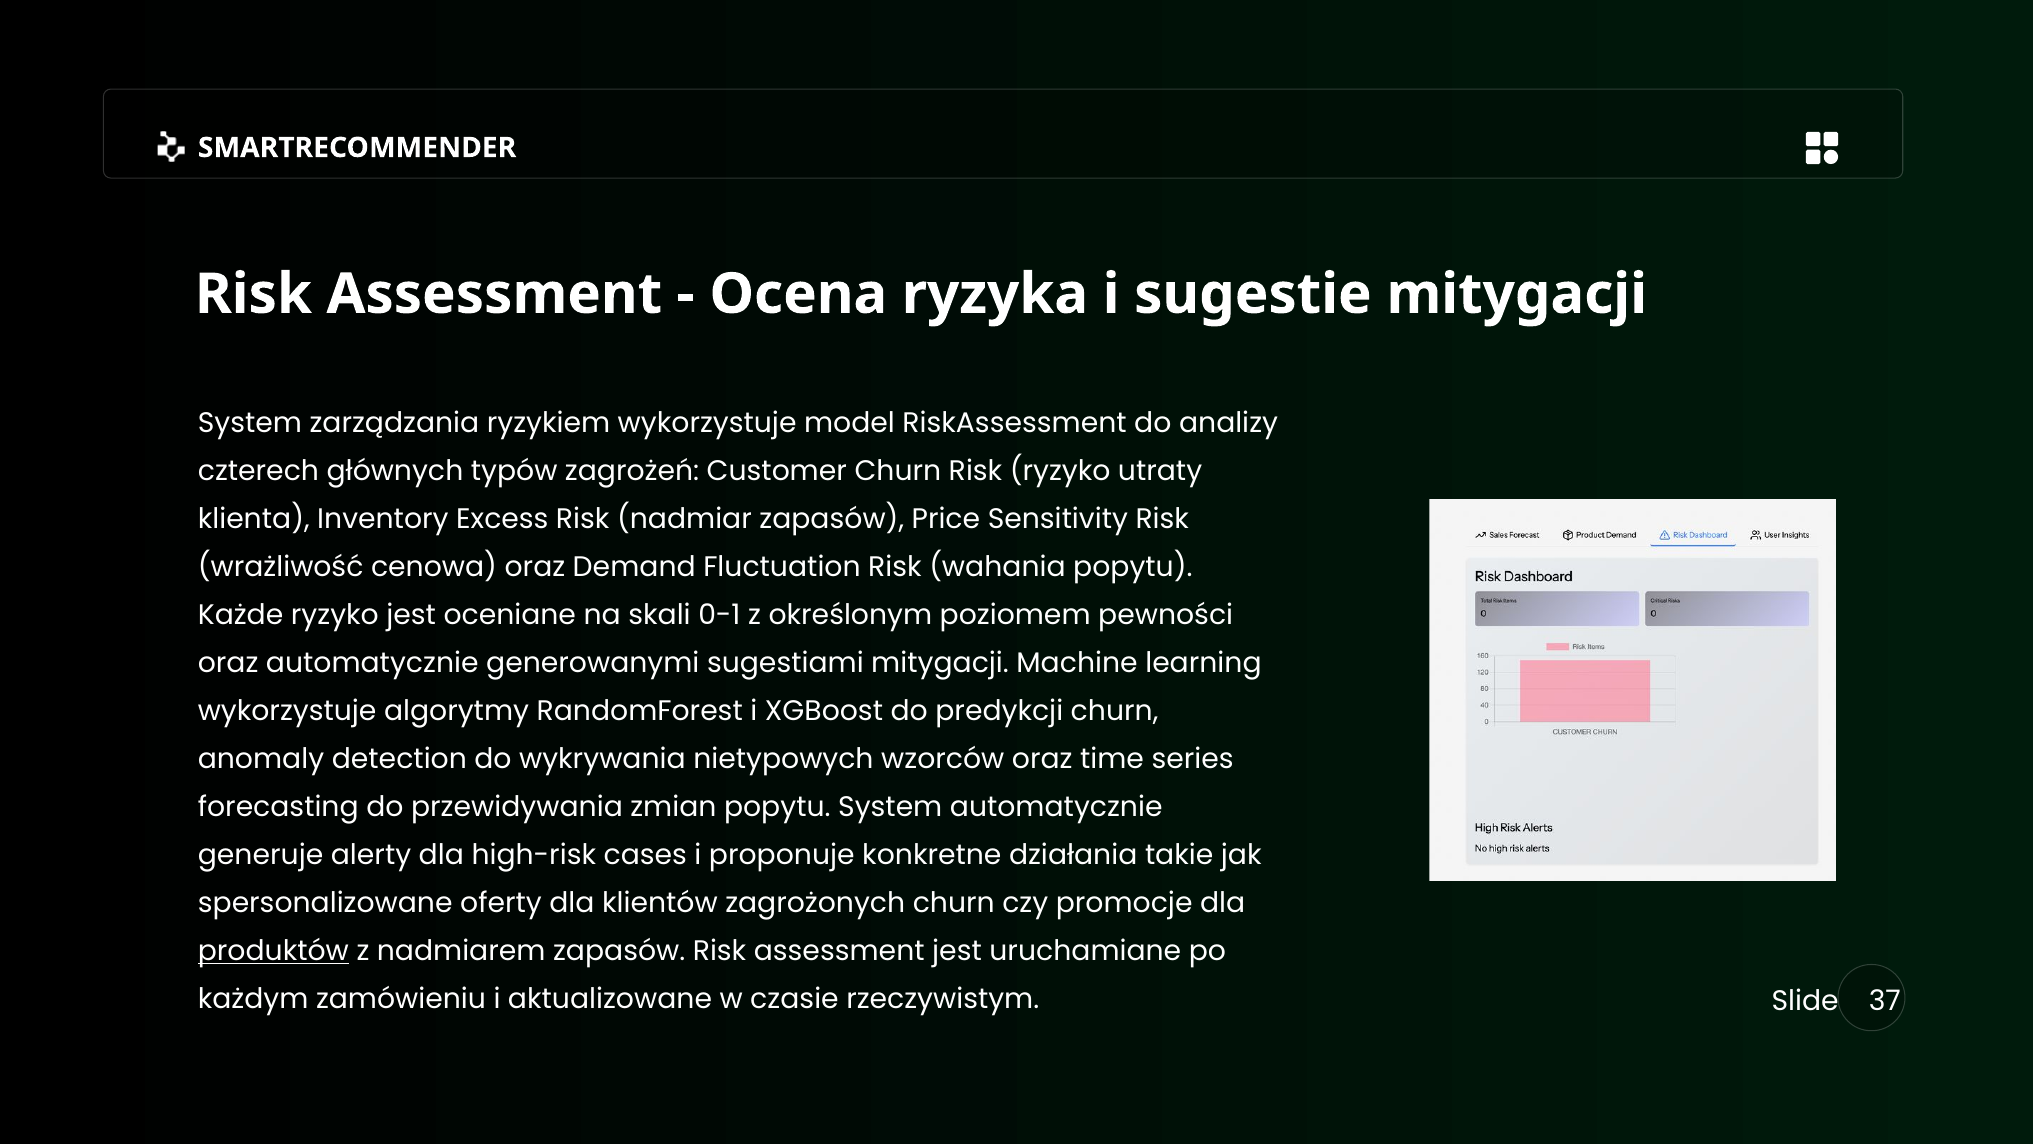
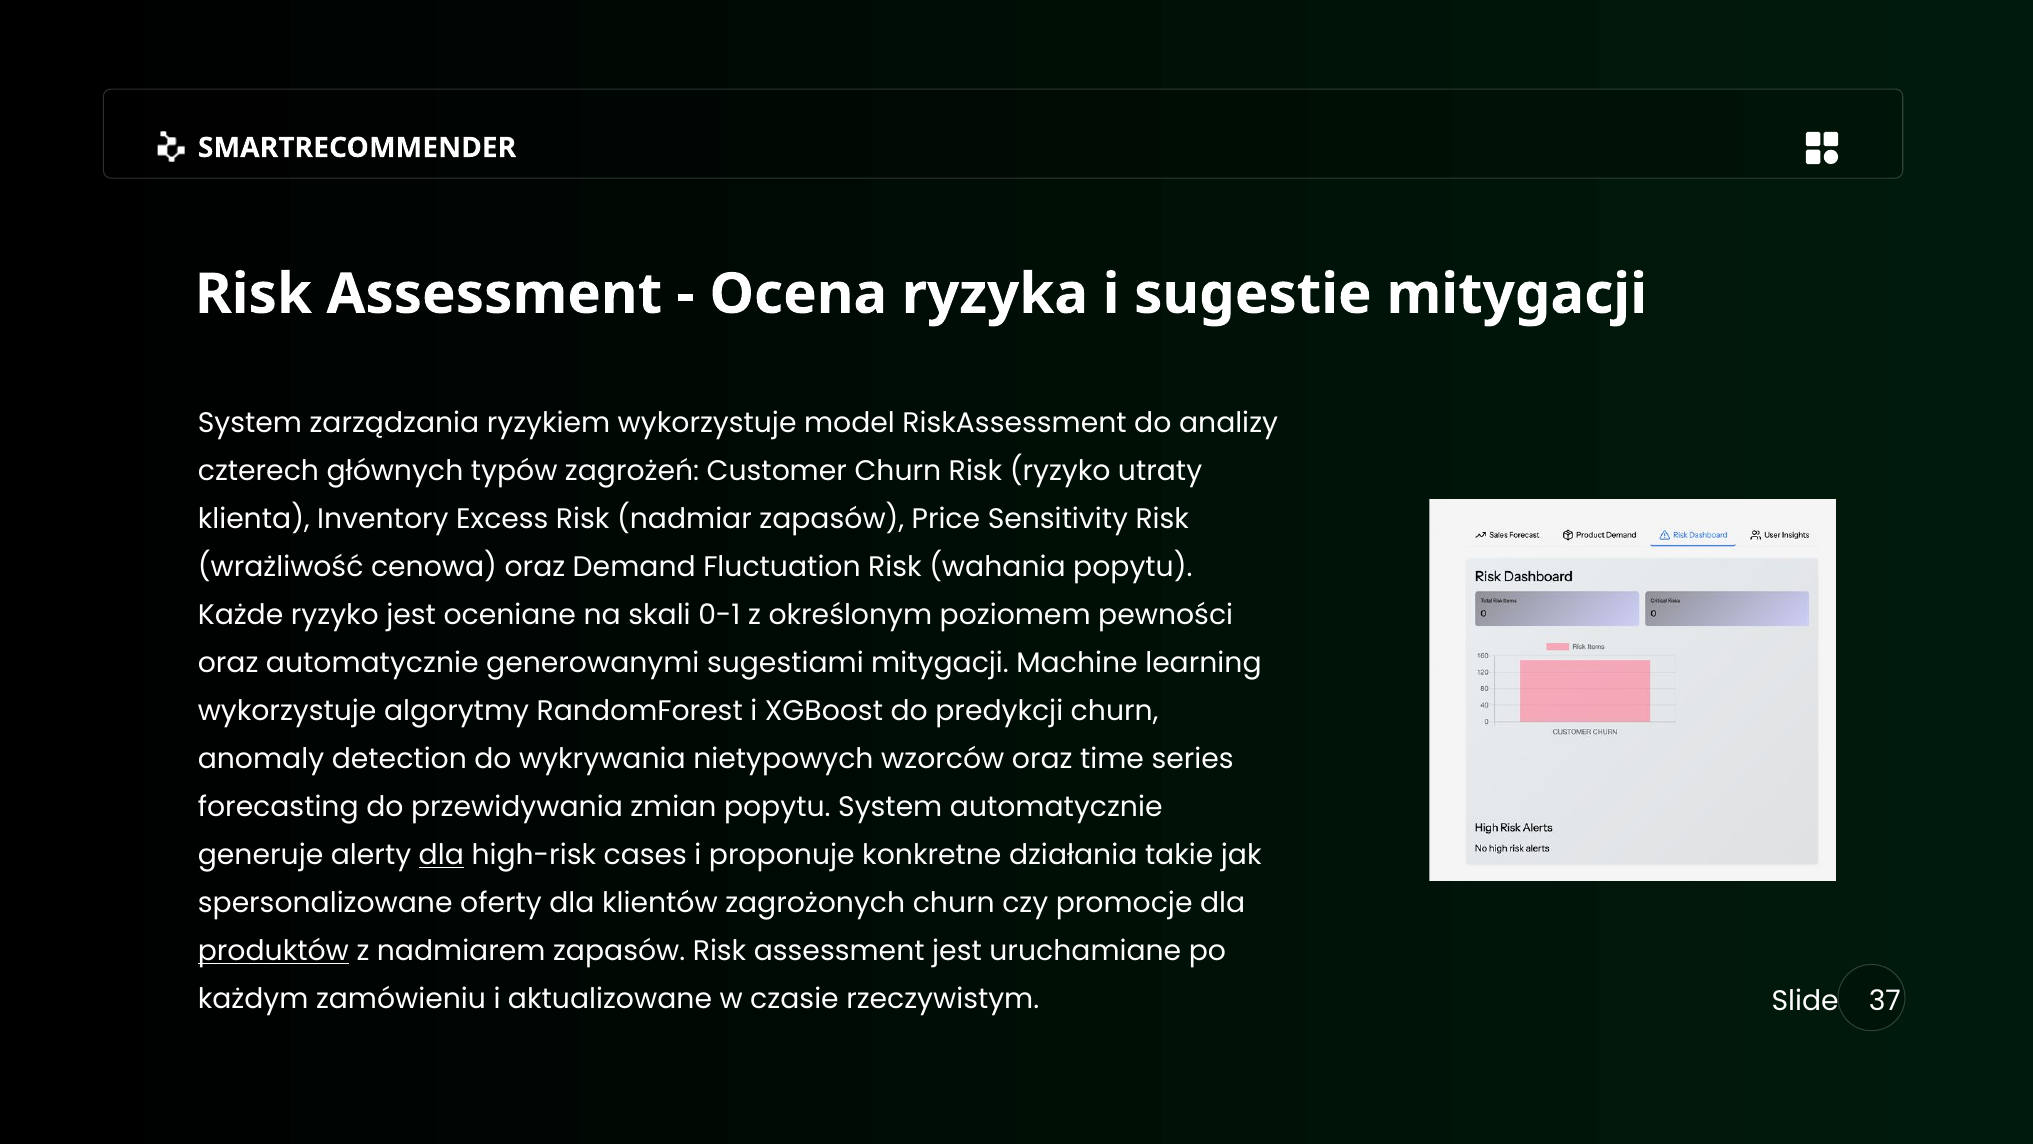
dla at (441, 855) underline: none -> present
